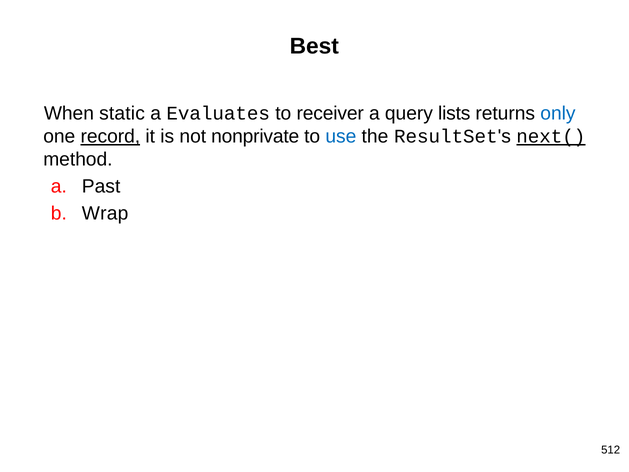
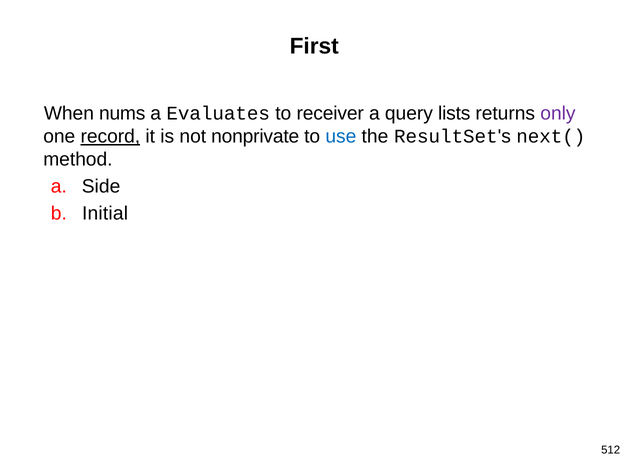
Best: Best -> First
static: static -> nums
only colour: blue -> purple
next( underline: present -> none
Past: Past -> Side
Wrap: Wrap -> Initial
